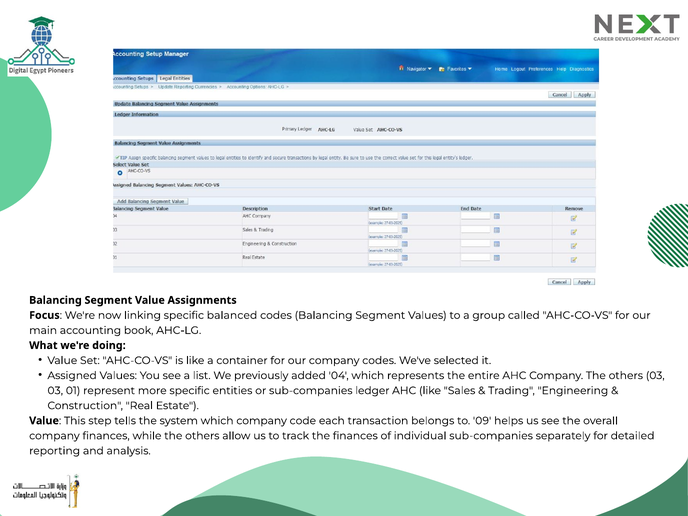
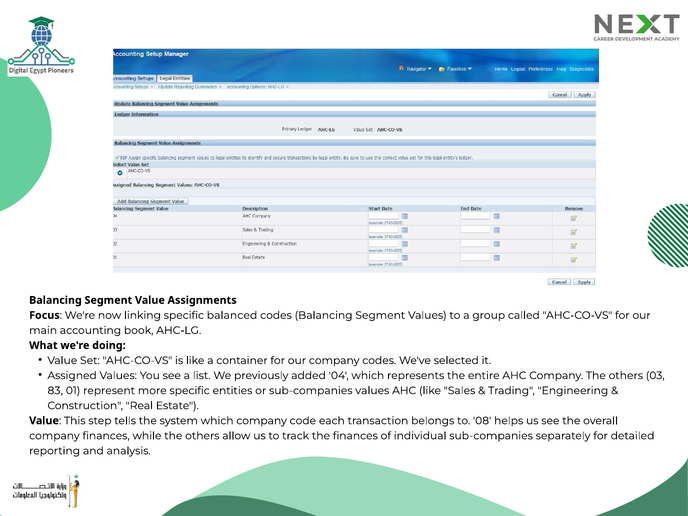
03 at (55, 391): 03 -> 83
sub-companies ledger: ledger -> values
09: 09 -> 08
